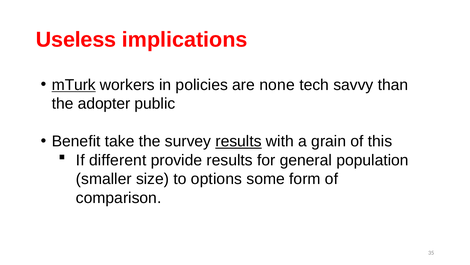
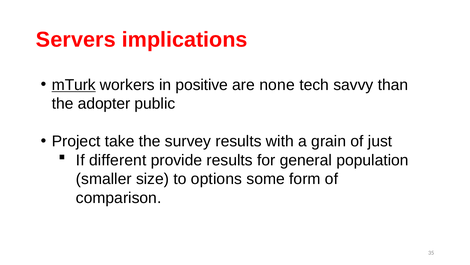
Useless: Useless -> Servers
policies: policies -> positive
Benefit: Benefit -> Project
results at (239, 141) underline: present -> none
this: this -> just
